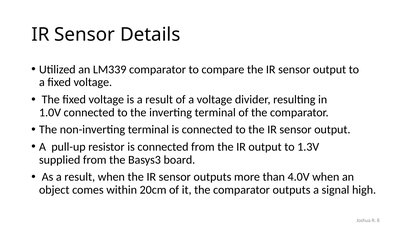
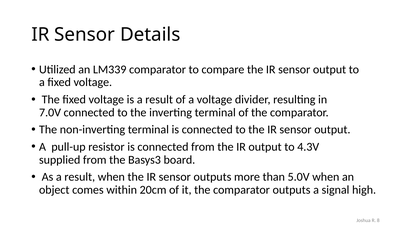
1.0V: 1.0V -> 7.0V
1.3V: 1.3V -> 4.3V
4.0V: 4.0V -> 5.0V
